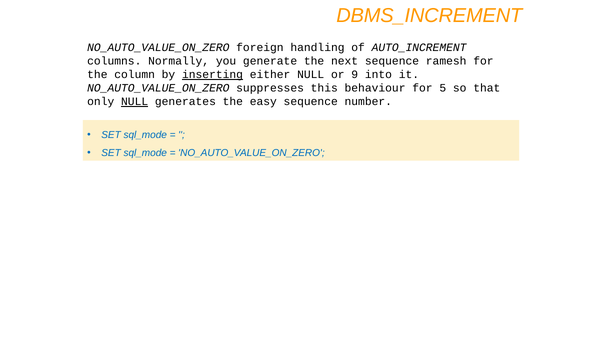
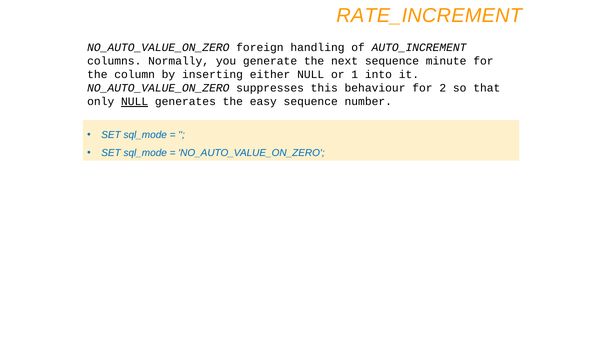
DBMS_INCREMENT: DBMS_INCREMENT -> RATE_INCREMENT
ramesh: ramesh -> minute
inserting underline: present -> none
9: 9 -> 1
5: 5 -> 2
